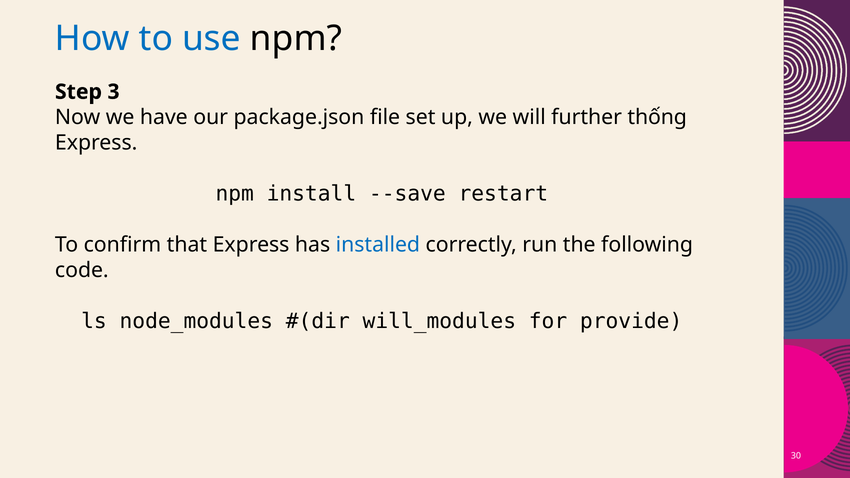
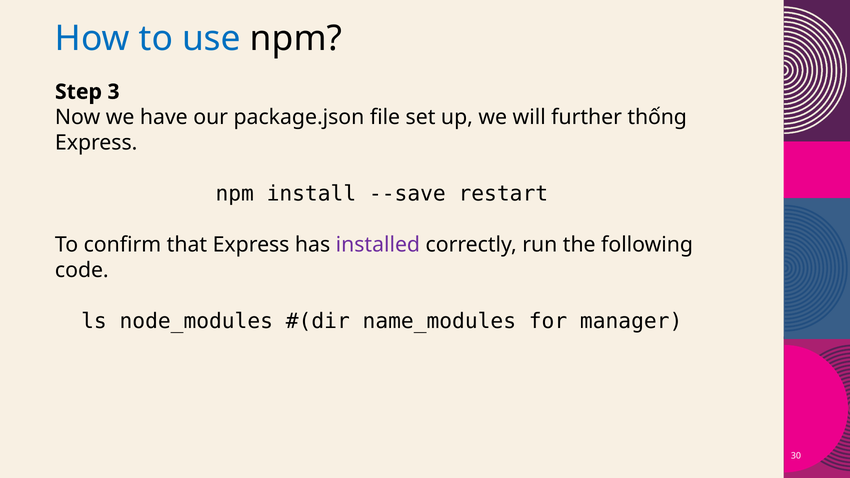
installed colour: blue -> purple
will_modules: will_modules -> name_modules
provide: provide -> manager
